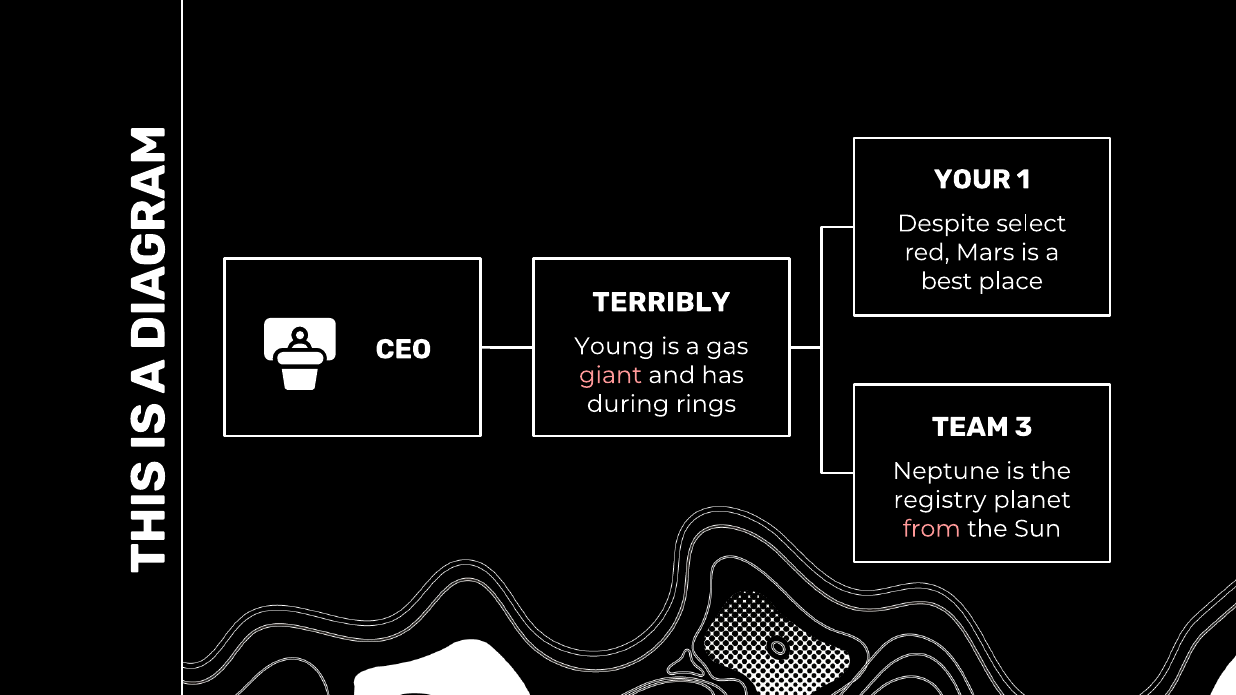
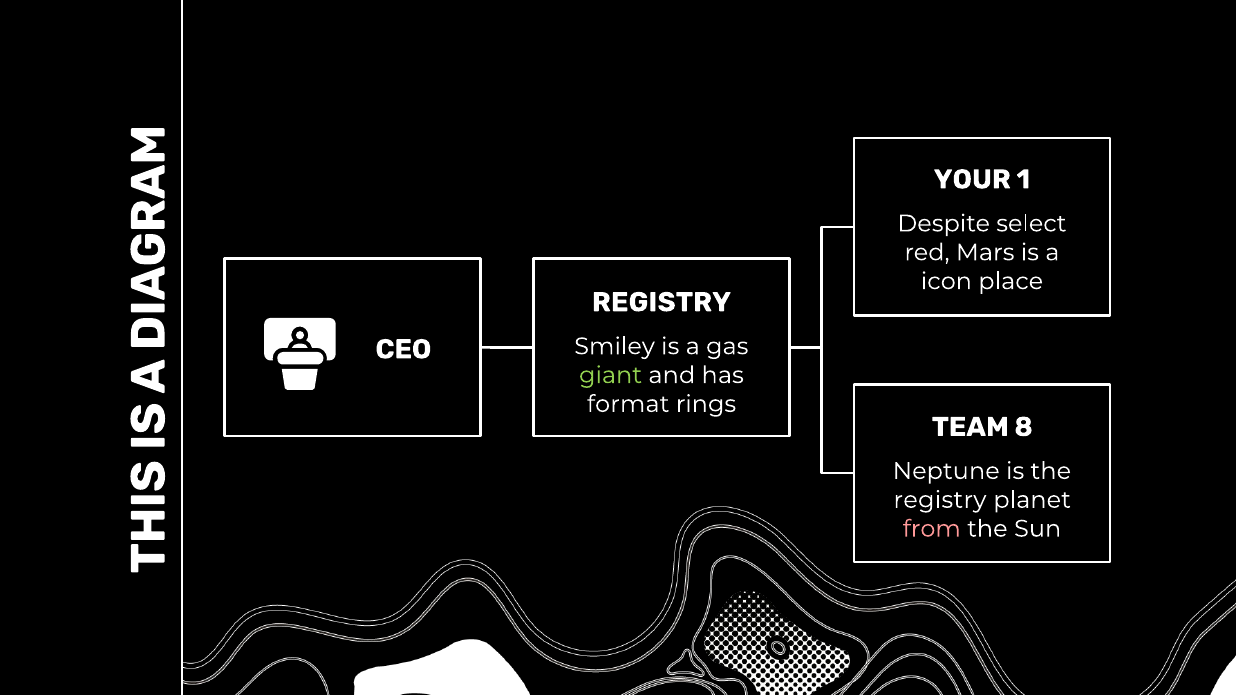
best: best -> icon
TERRIBLY at (661, 302): TERRIBLY -> REGISTRY
Young: Young -> Smiley
giant colour: pink -> light green
during: during -> format
3: 3 -> 8
